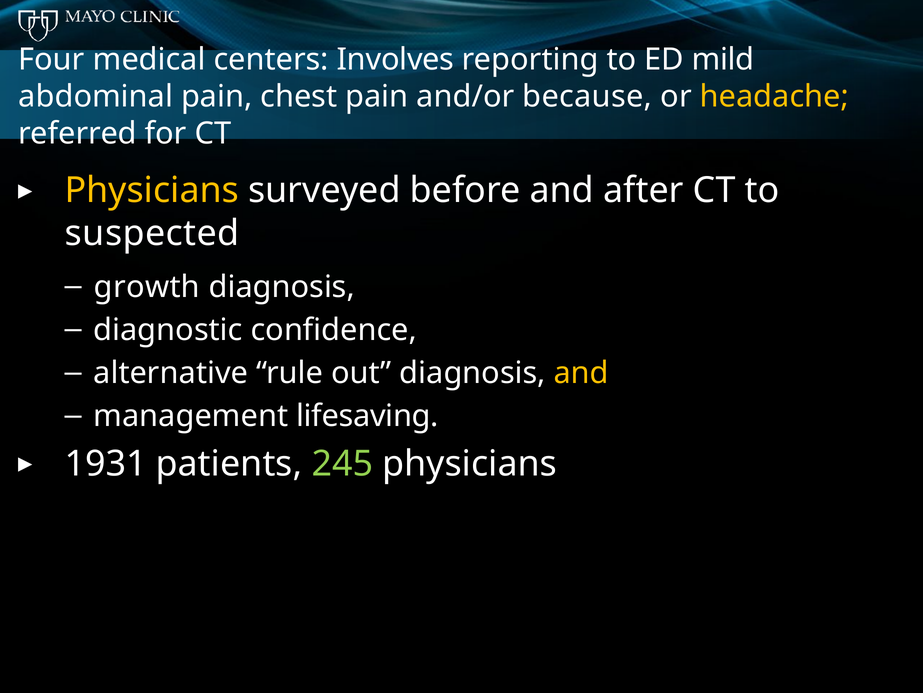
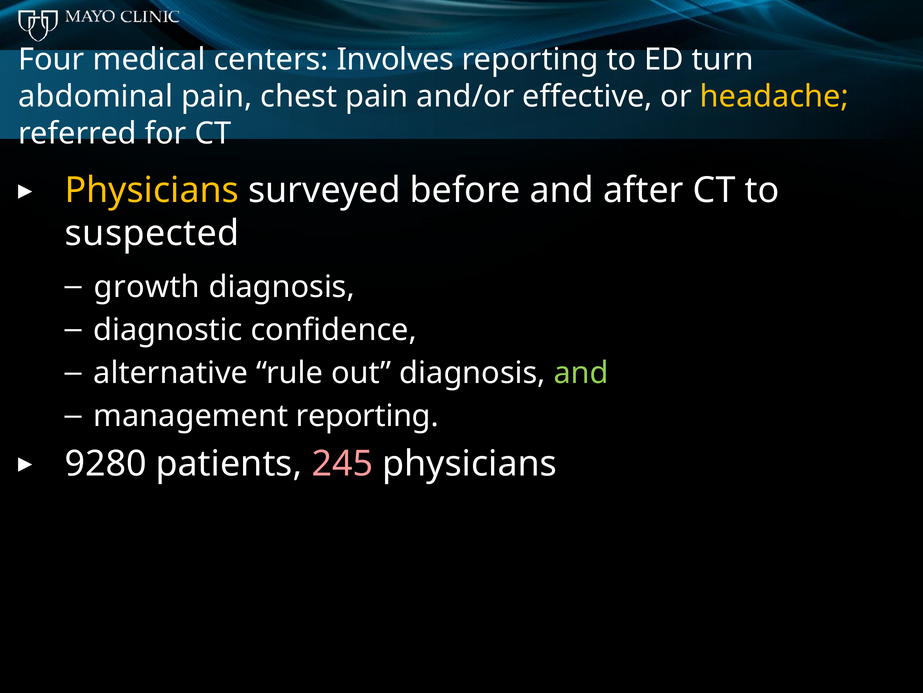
mild: mild -> turn
because: because -> effective
and at (581, 373) colour: yellow -> light green
management lifesaving: lifesaving -> reporting
1931: 1931 -> 9280
245 colour: light green -> pink
